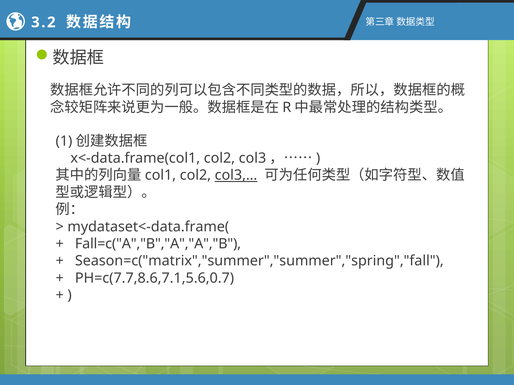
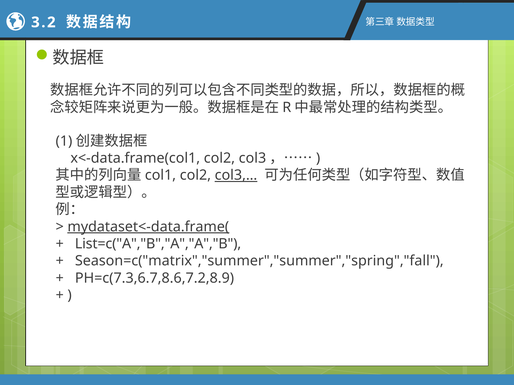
mydataset<-data.frame( underline: none -> present
Fall=c("A","B","A","A","B: Fall=c("A","B","A","A","B -> List=c("A","B","A","A","B
PH=c(7.7,8.6,7.1,5.6,0.7: PH=c(7.7,8.6,7.1,5.6,0.7 -> PH=c(7.3,6.7,8.6,7.2,8.9
